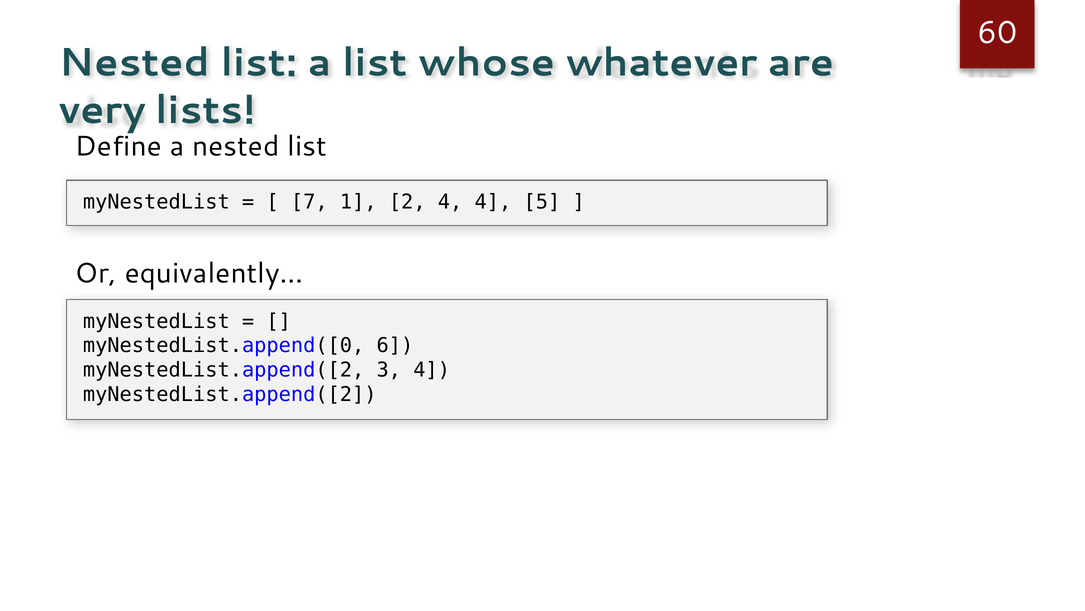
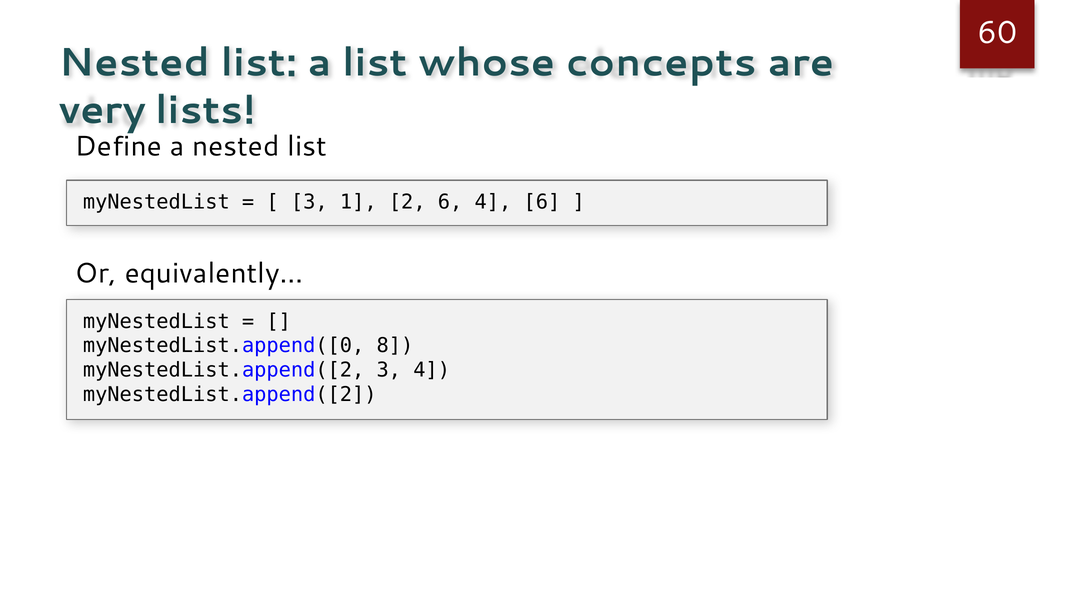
whatever: whatever -> concepts
7 at (309, 202): 7 -> 3
2 4: 4 -> 6
4 5: 5 -> 6
6: 6 -> 8
